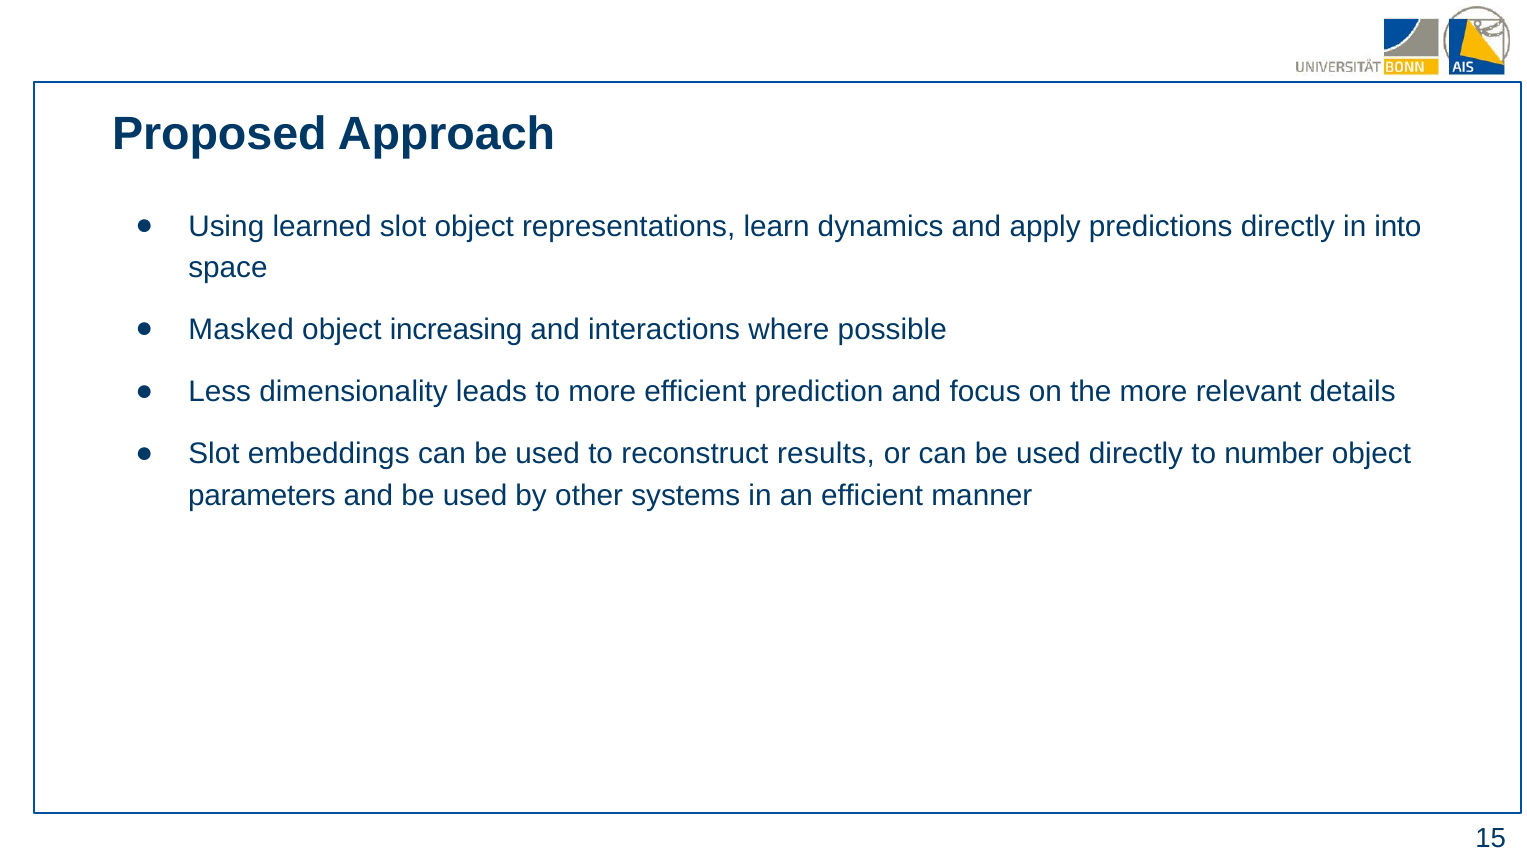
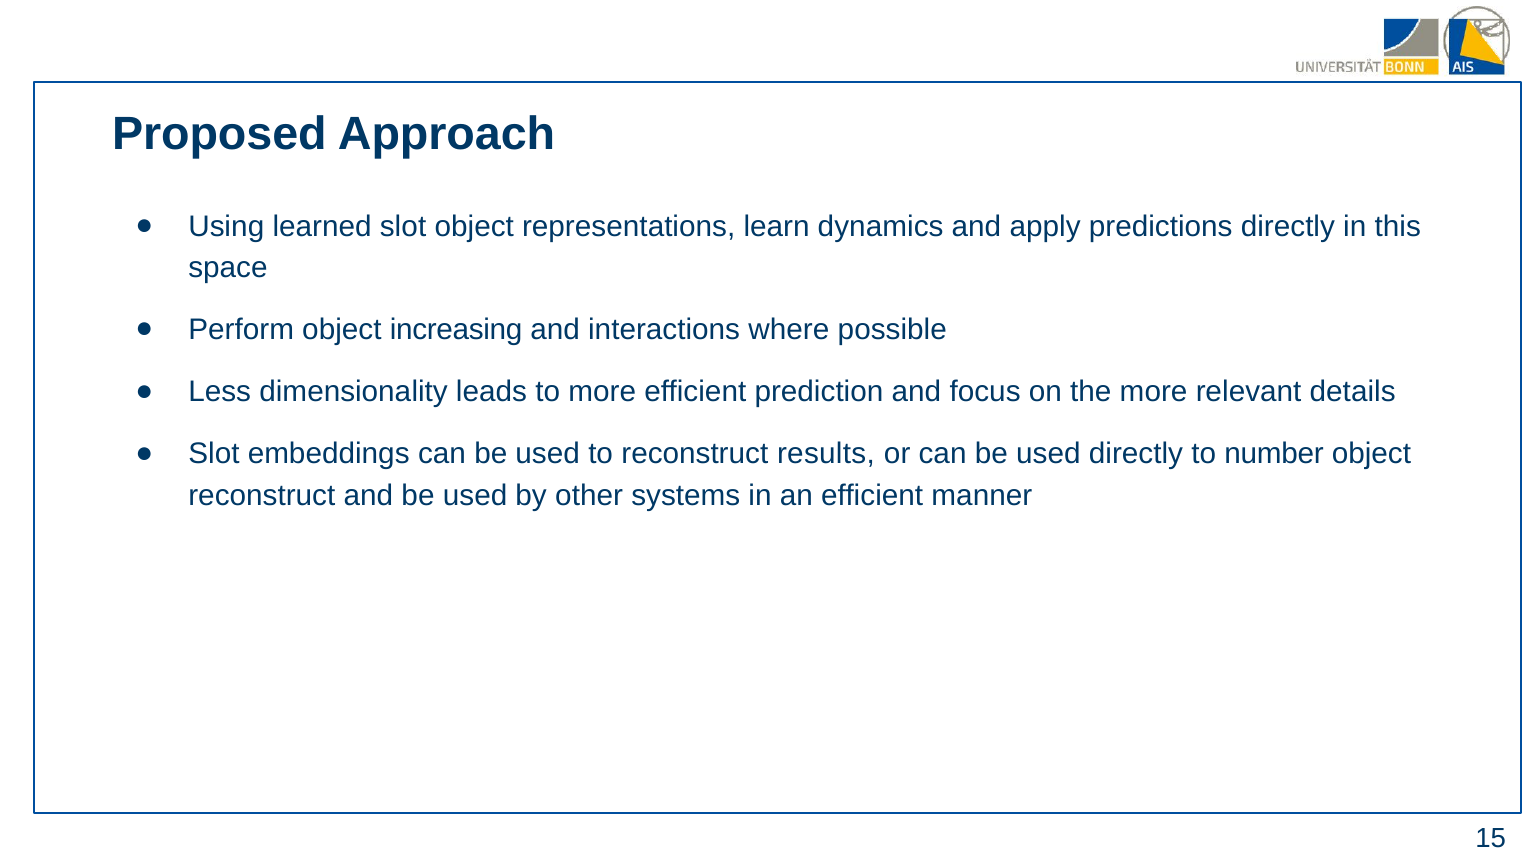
into: into -> this
Masked: Masked -> Perform
parameters at (262, 495): parameters -> reconstruct
